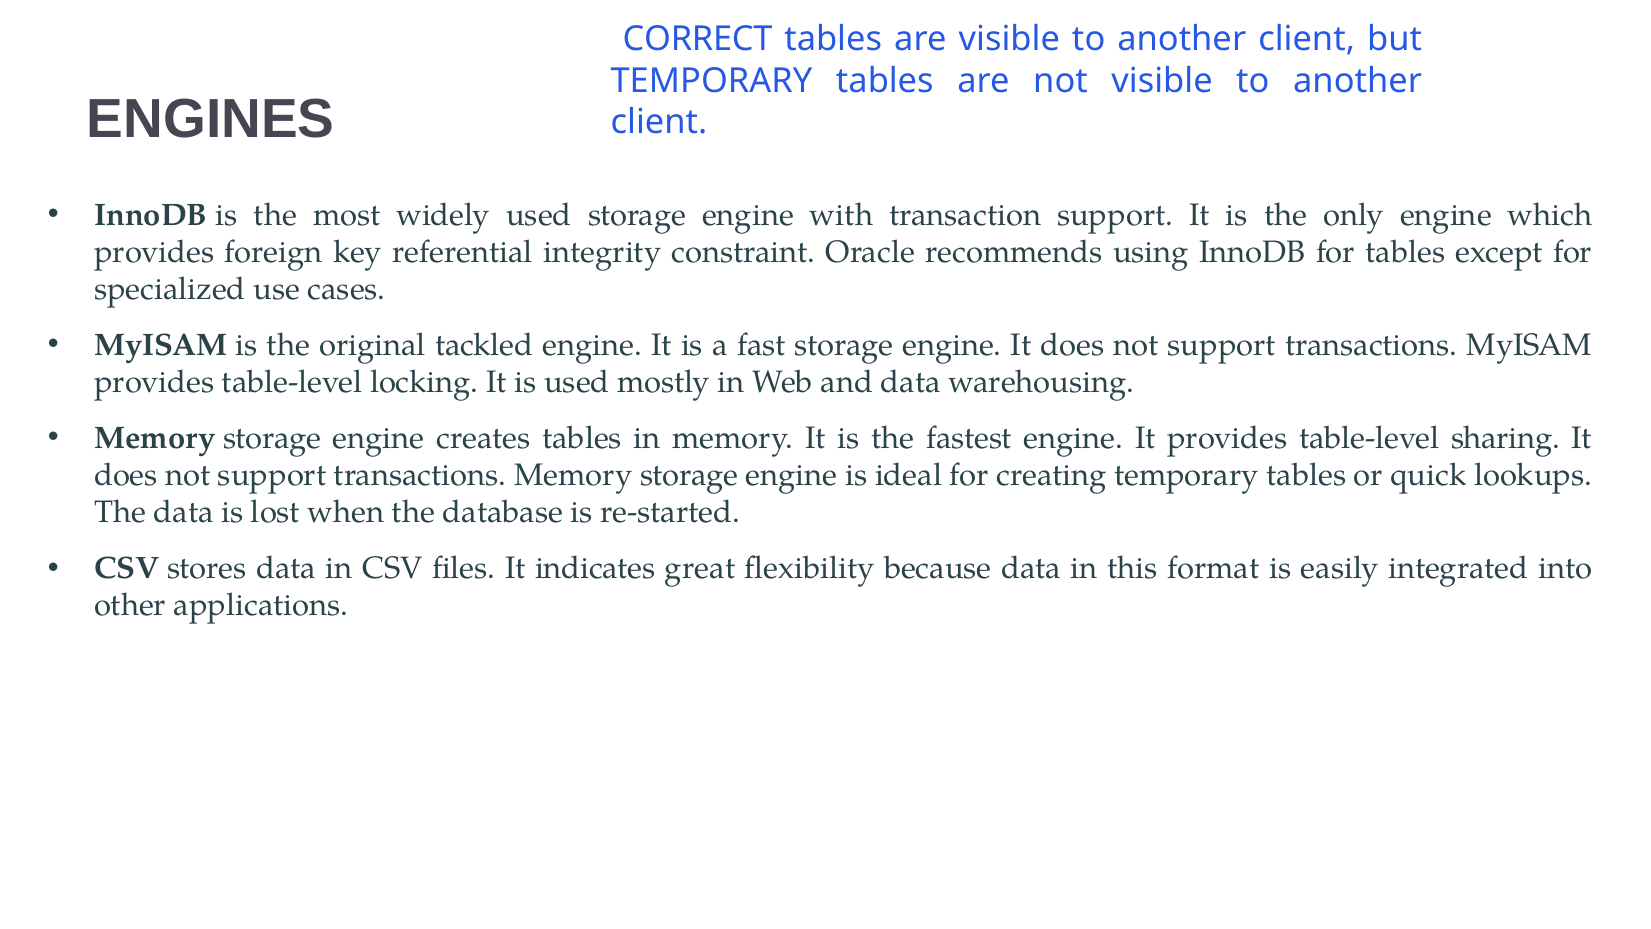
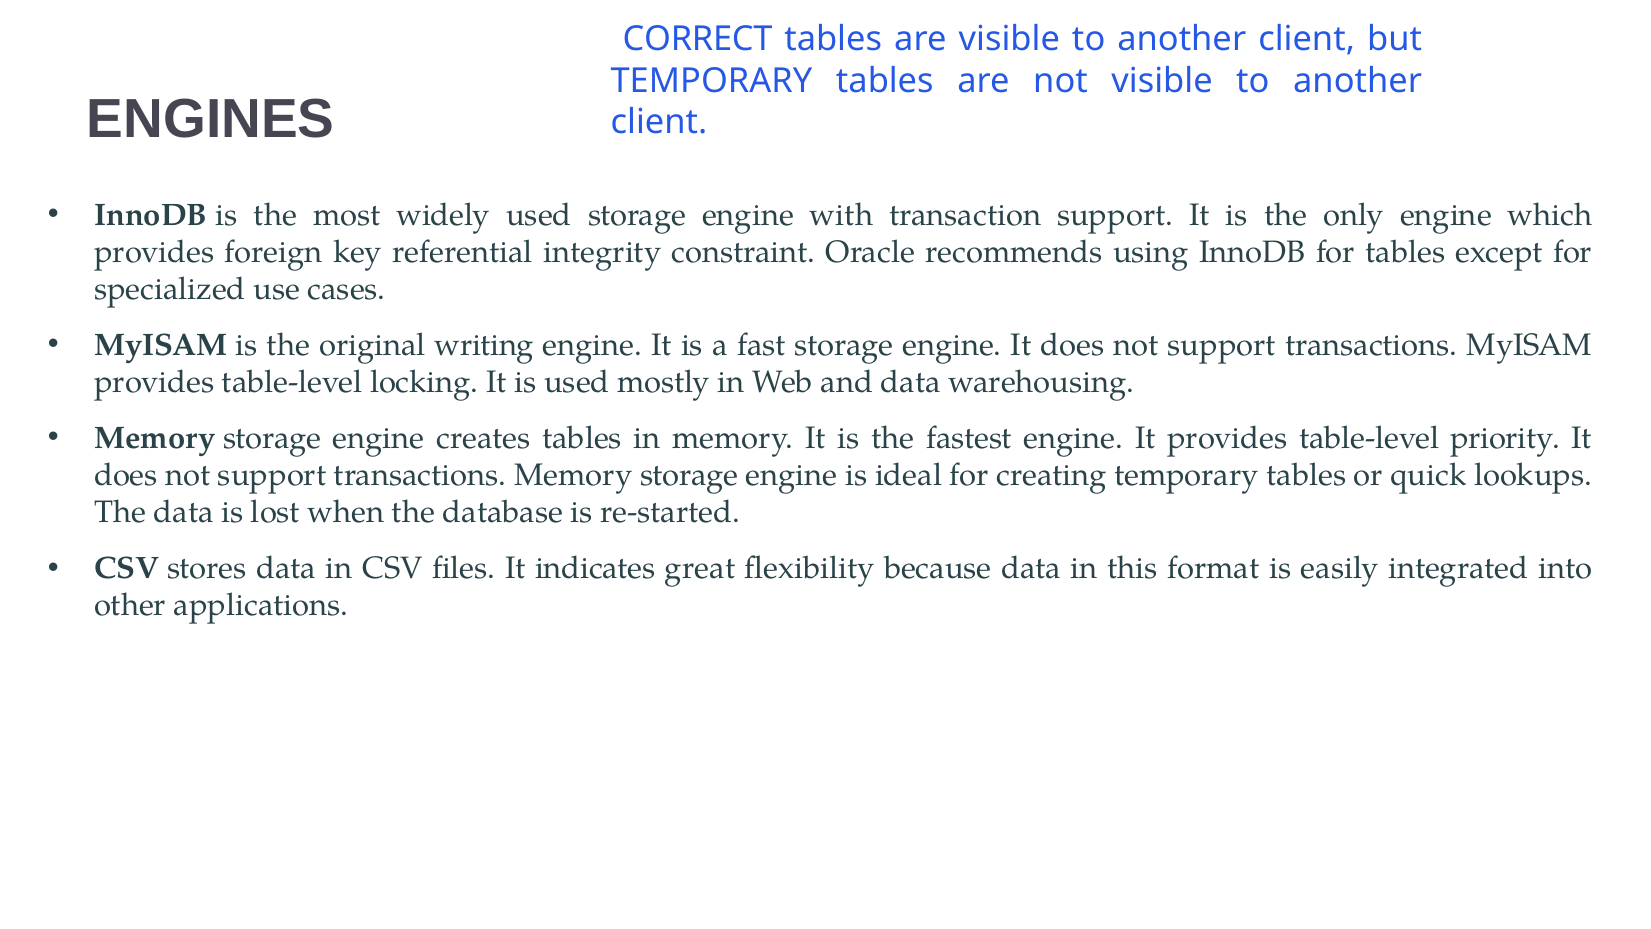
tackled: tackled -> writing
sharing: sharing -> priority
